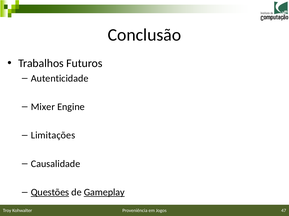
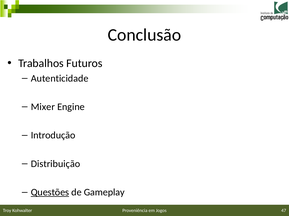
Limitações: Limitações -> Introdução
Causalidade: Causalidade -> Distribuição
Gameplay underline: present -> none
